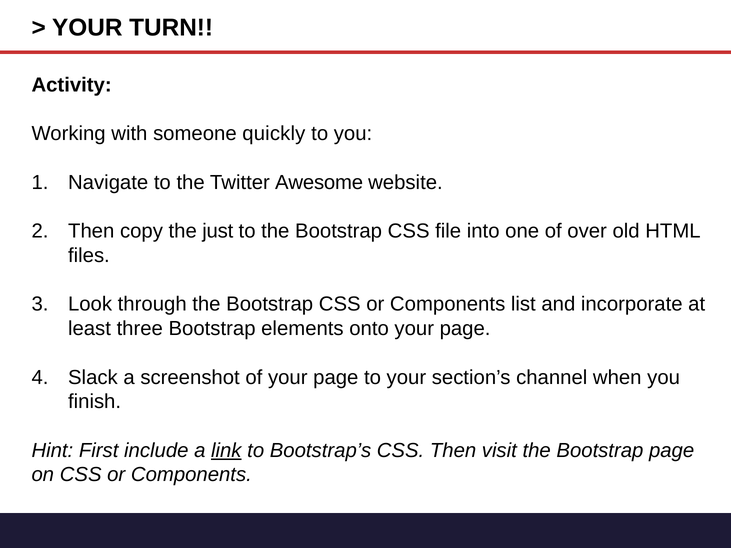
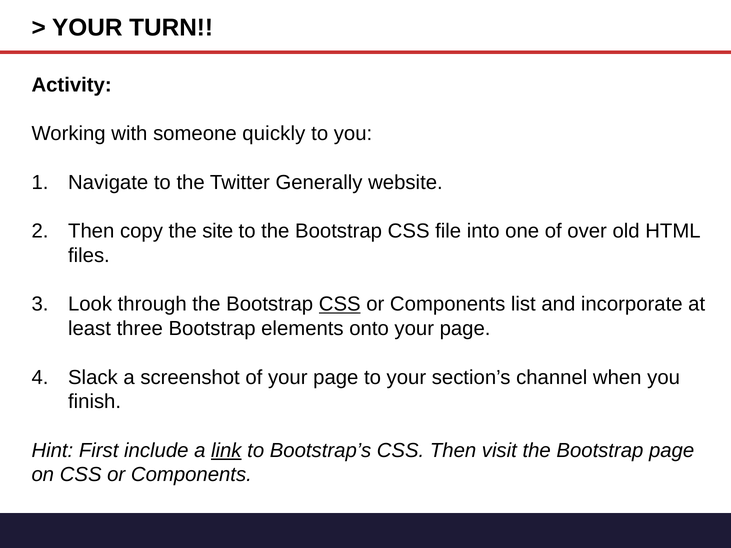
Awesome: Awesome -> Generally
just: just -> site
CSS at (340, 304) underline: none -> present
